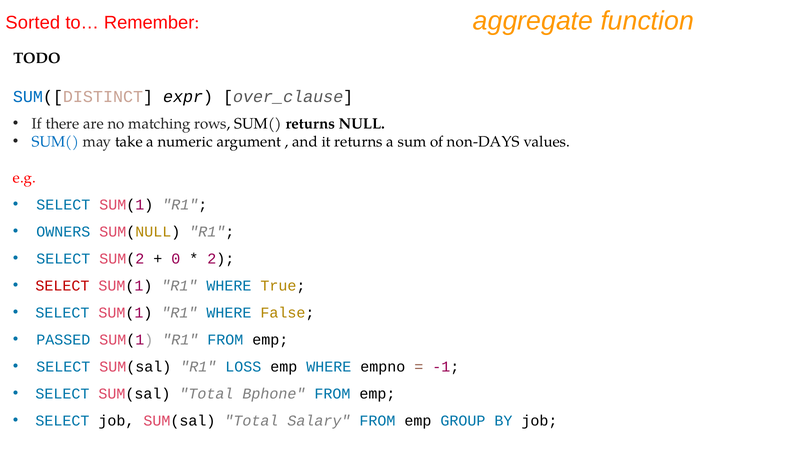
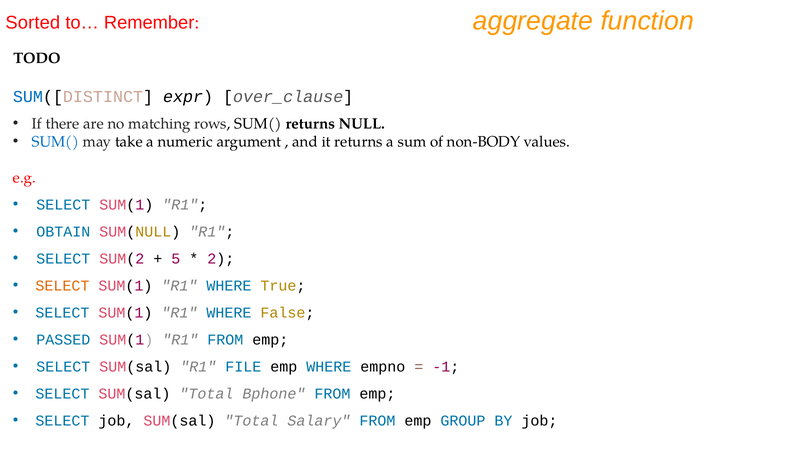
non-DAYS: non-DAYS -> non-BODY
OWNERS: OWNERS -> OBTAIN
0: 0 -> 5
SELECT at (62, 286) colour: red -> orange
LOSS: LOSS -> FILE
